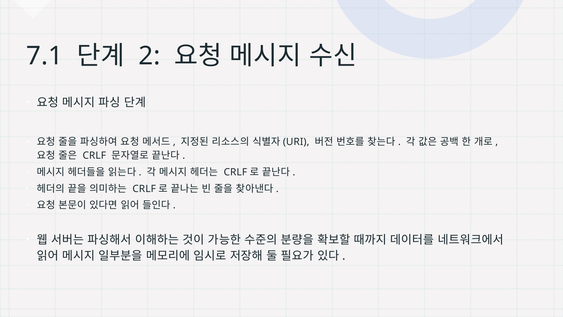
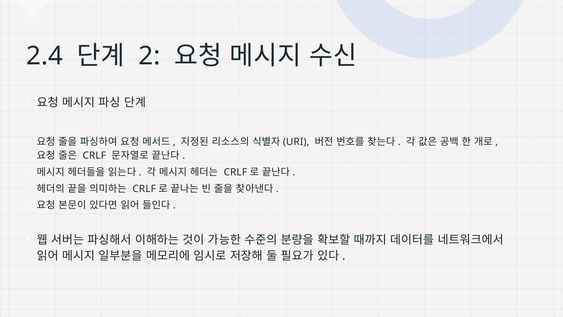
7.1: 7.1 -> 2.4
